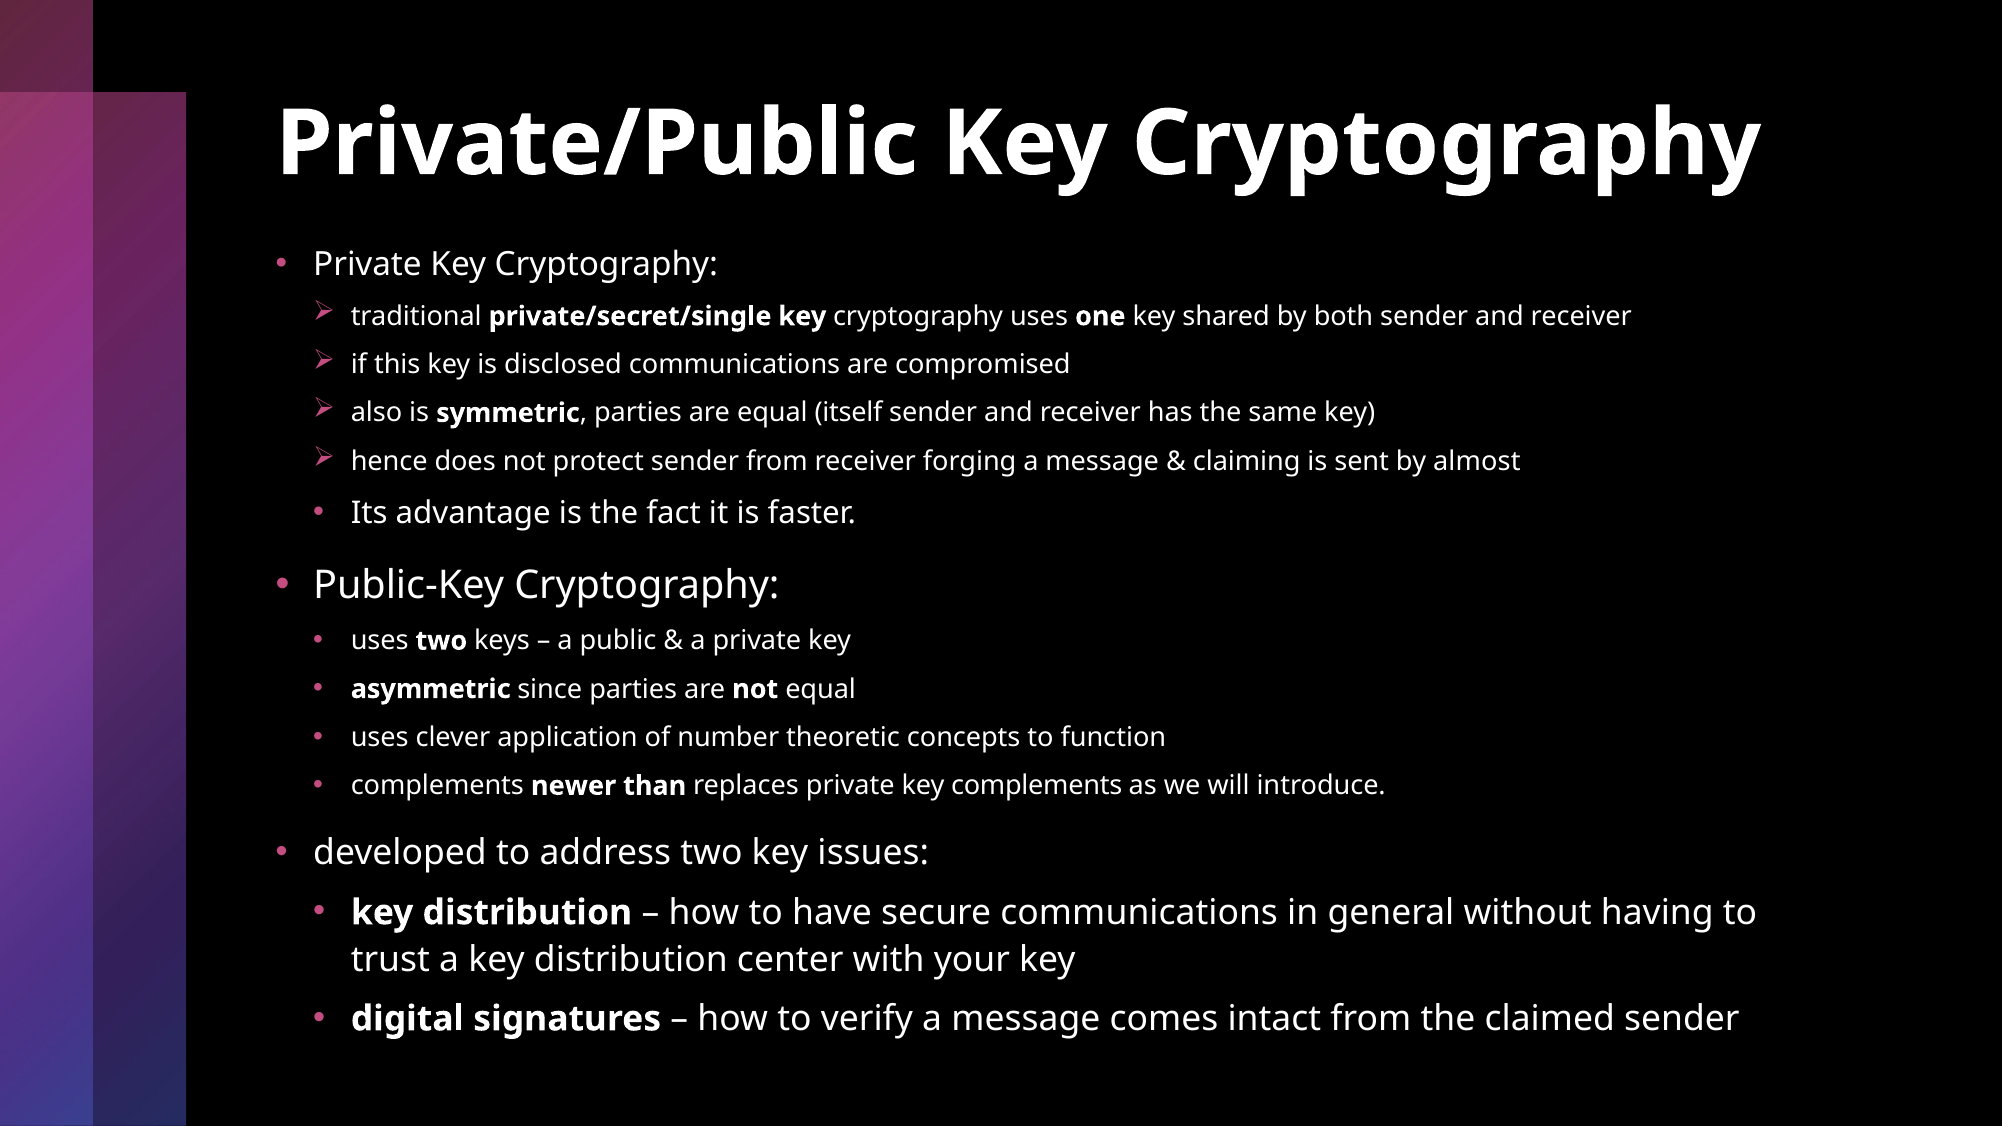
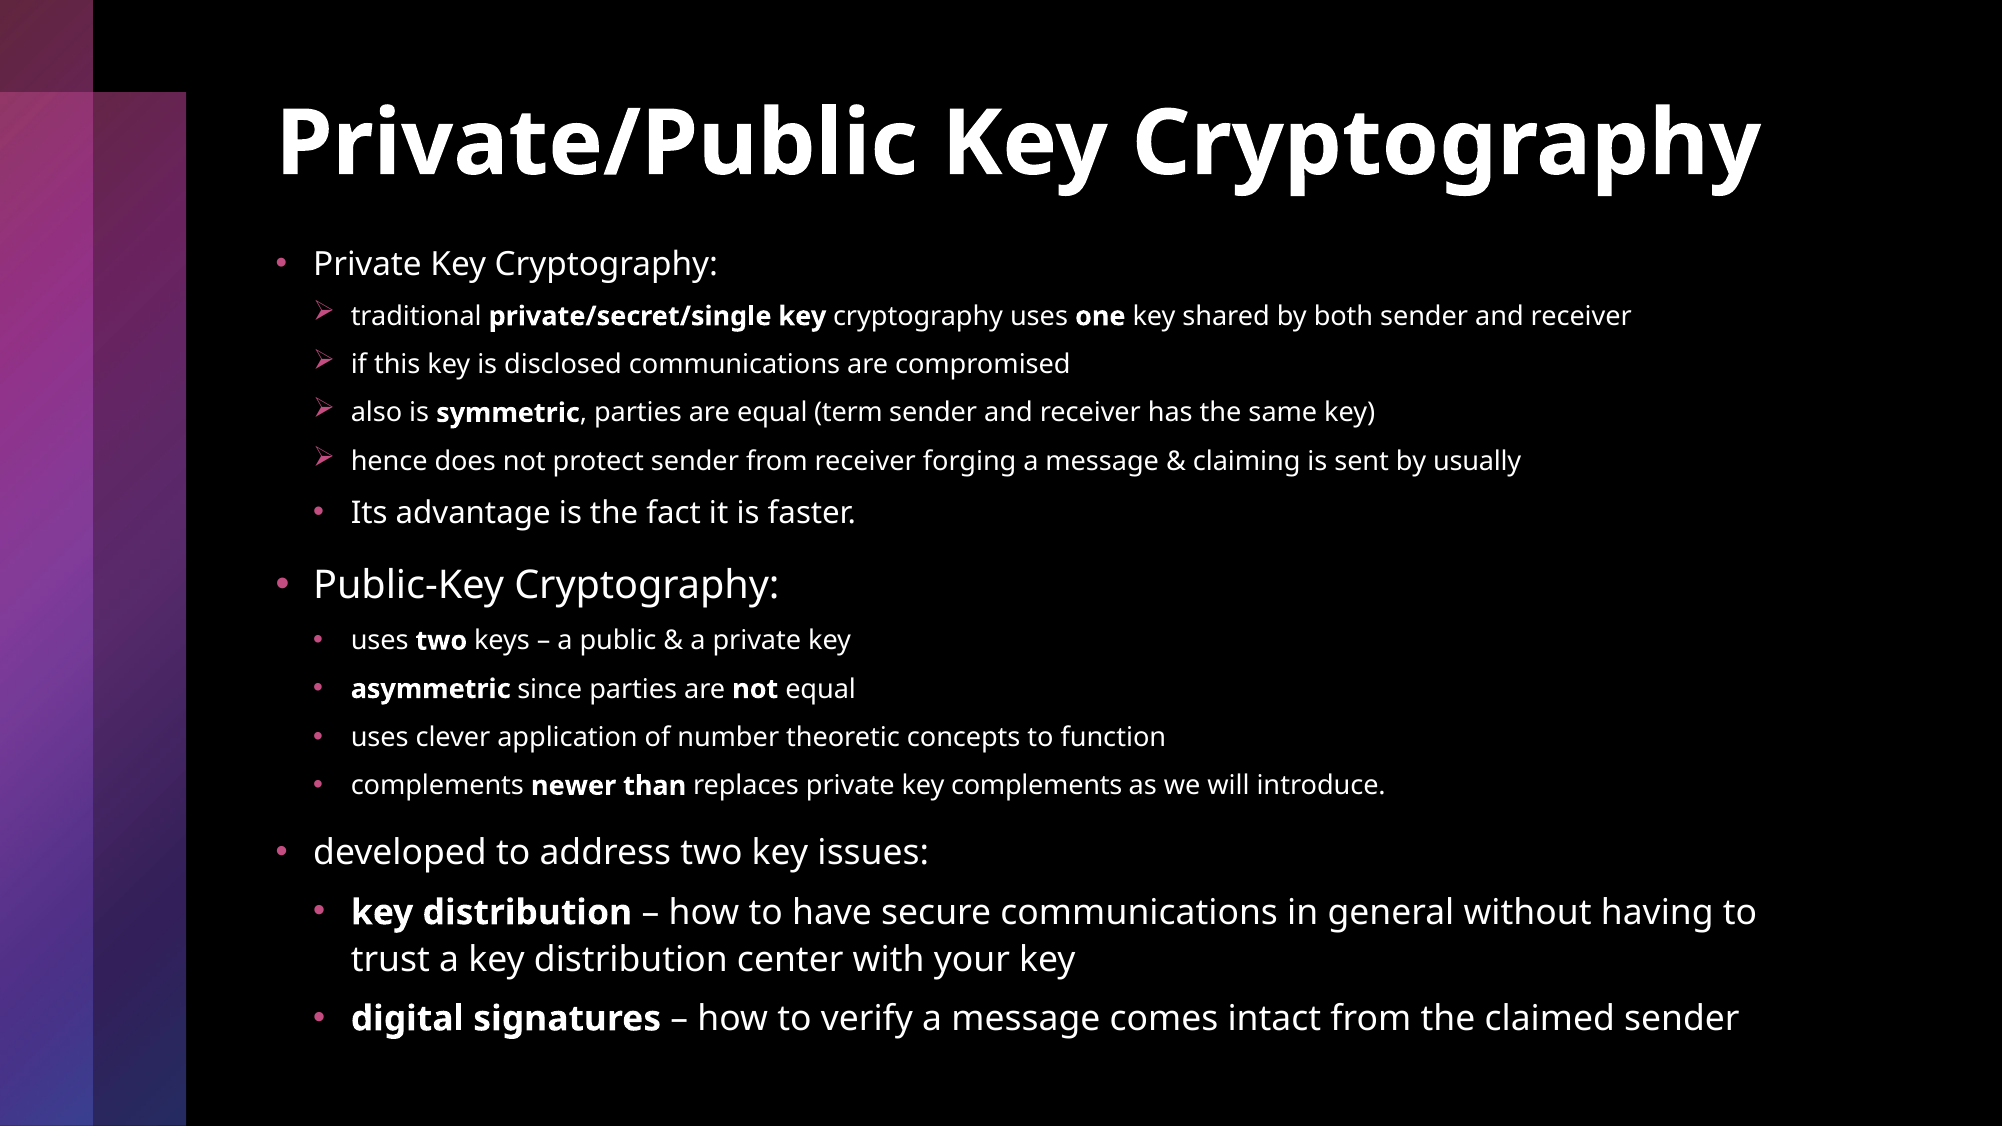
itself: itself -> term
almost: almost -> usually
